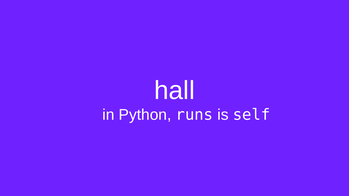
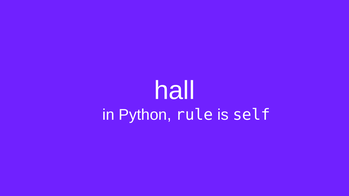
runs: runs -> rule
